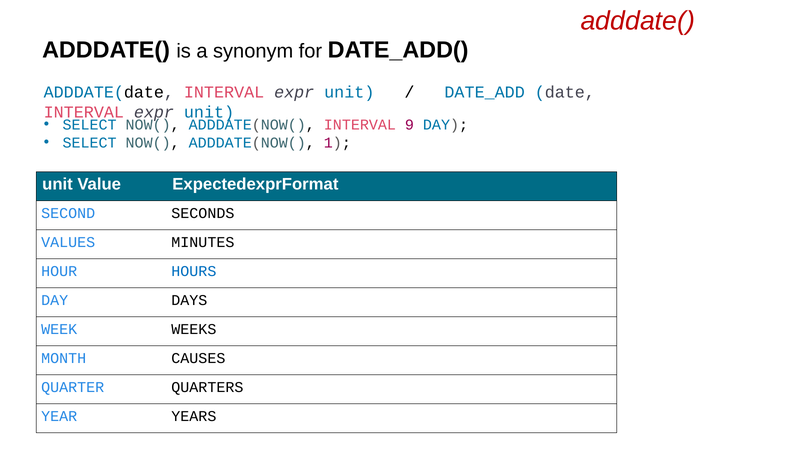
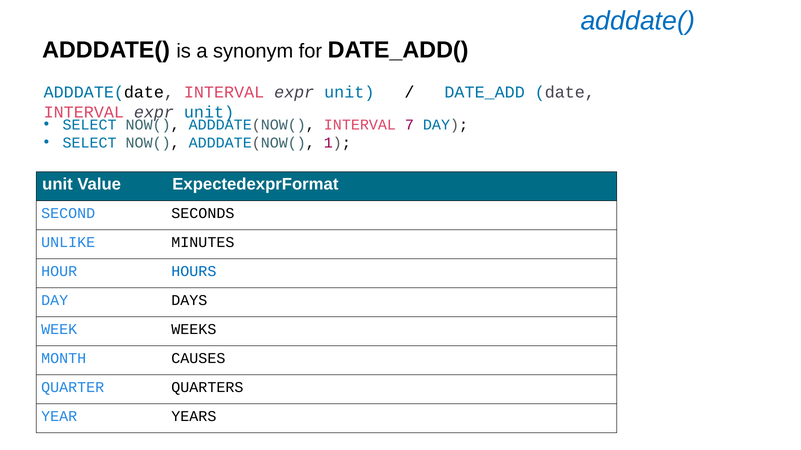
adddate( at (638, 21) colour: red -> blue
9: 9 -> 7
VALUES: VALUES -> UNLIKE
